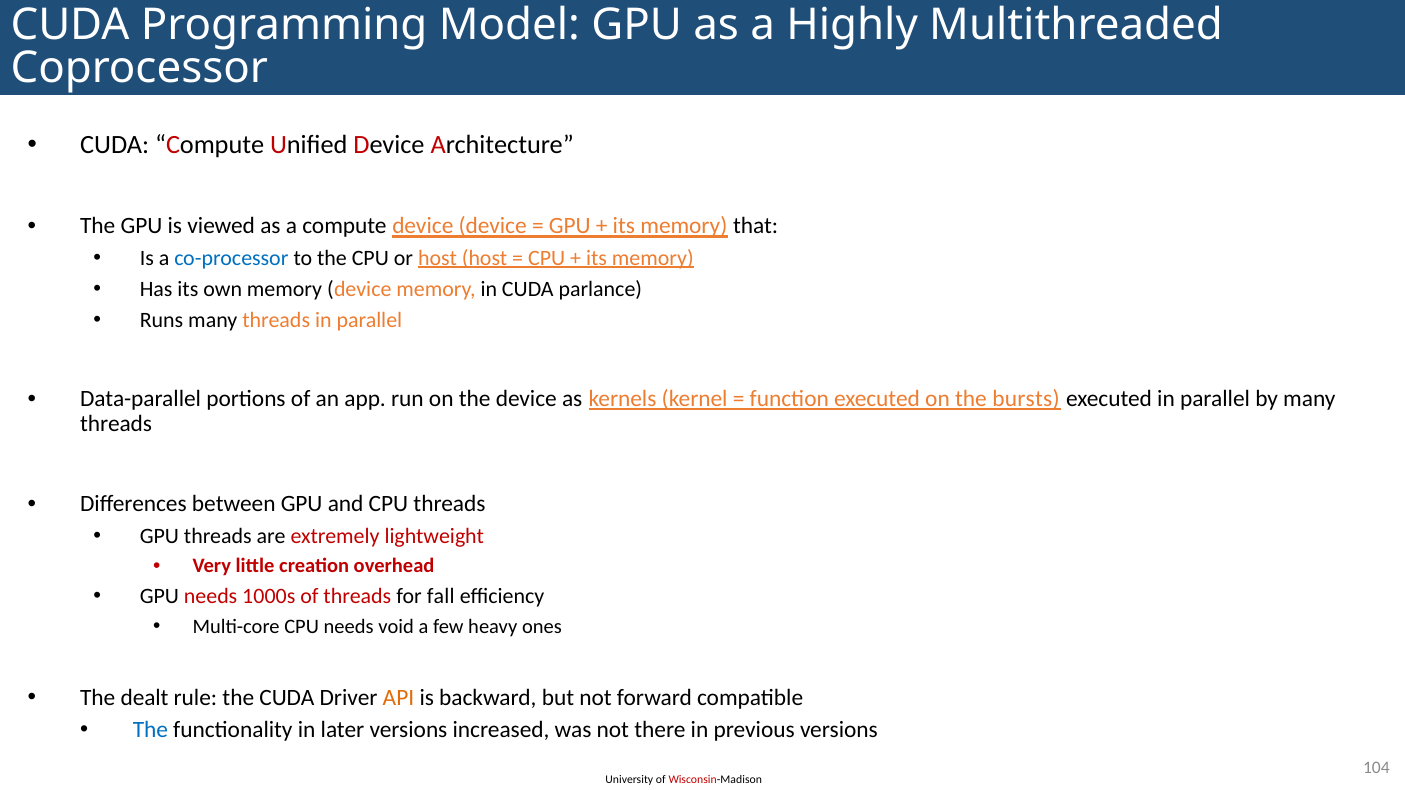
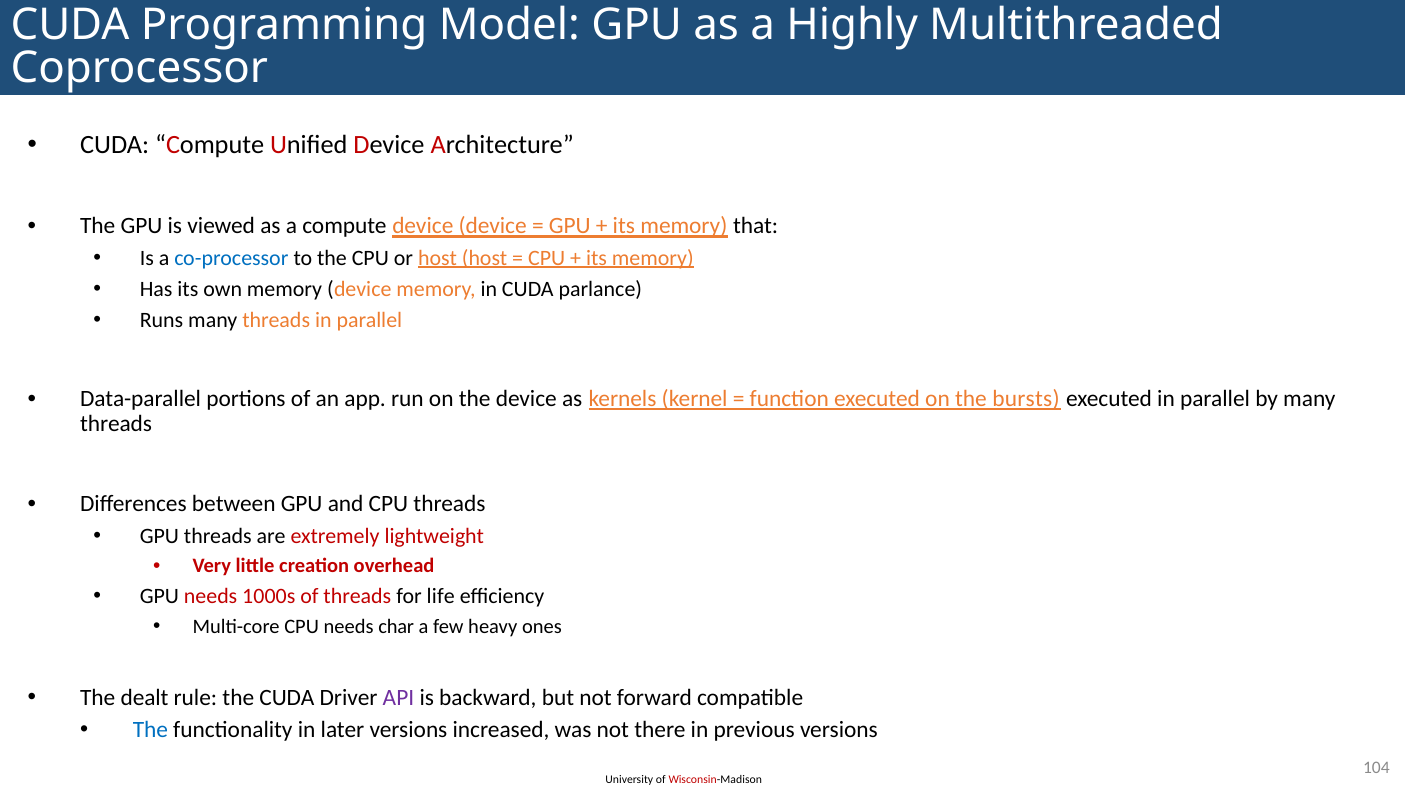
fall: fall -> life
void: void -> char
API colour: orange -> purple
